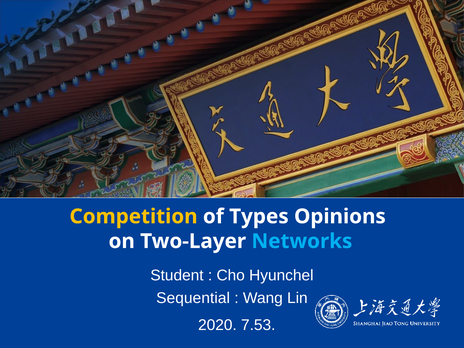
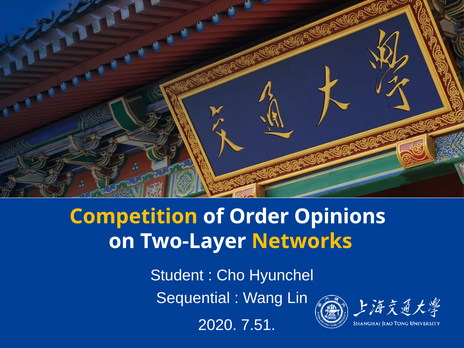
Types: Types -> Order
Networks colour: light blue -> yellow
7.53: 7.53 -> 7.51
